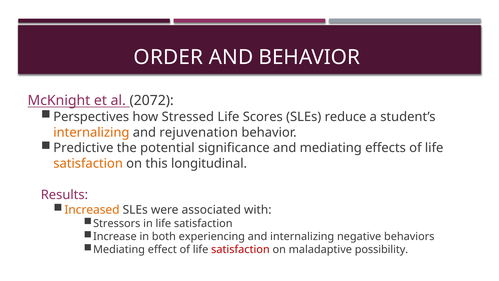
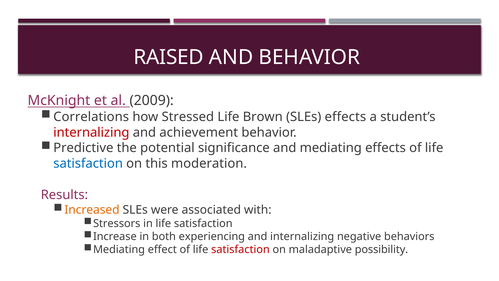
ORDER: ORDER -> RAISED
2072: 2072 -> 2009
Perspectives: Perspectives -> Correlations
Scores: Scores -> Brown
SLEs reduce: reduce -> effects
internalizing at (91, 132) colour: orange -> red
rejuvenation: rejuvenation -> achievement
satisfaction at (88, 163) colour: orange -> blue
longitudinal: longitudinal -> moderation
